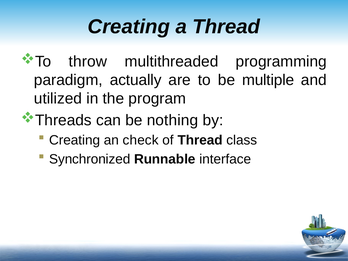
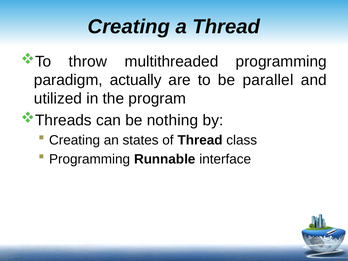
multiple: multiple -> parallel
check: check -> states
Synchronized at (90, 159): Synchronized -> Programming
